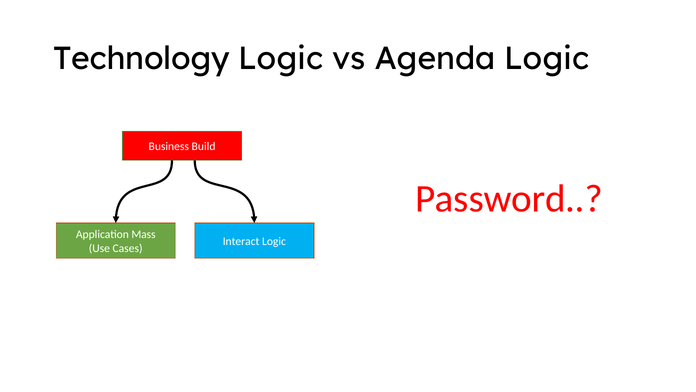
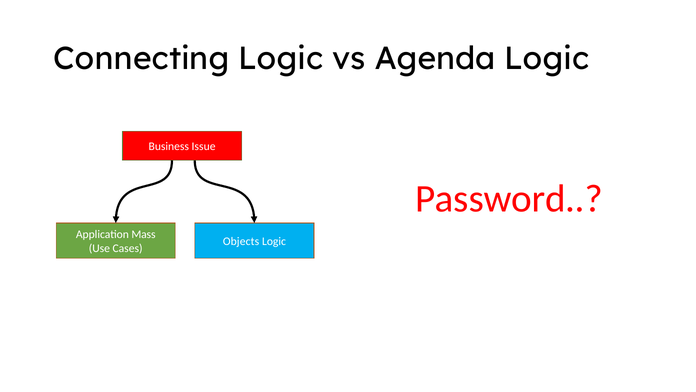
Technology: Technology -> Connecting
Build: Build -> Issue
Interact: Interact -> Objects
